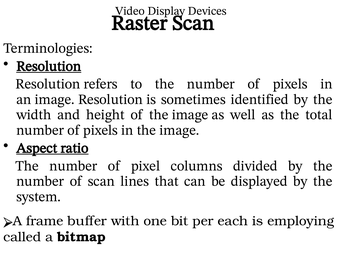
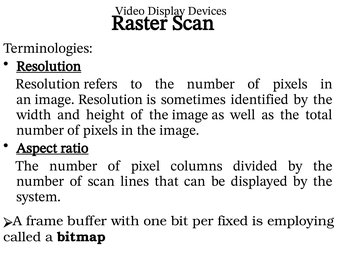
each: each -> fixed
